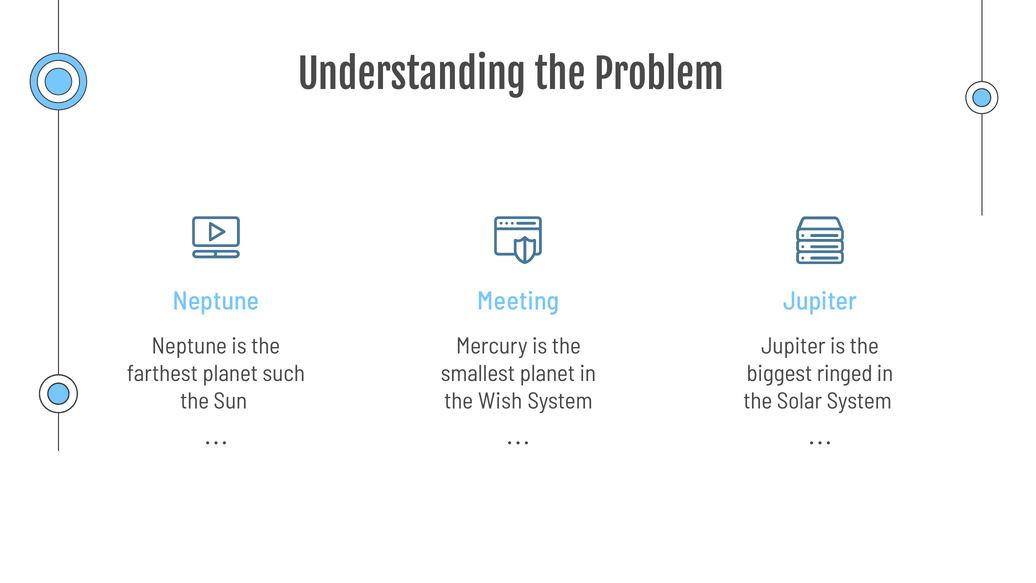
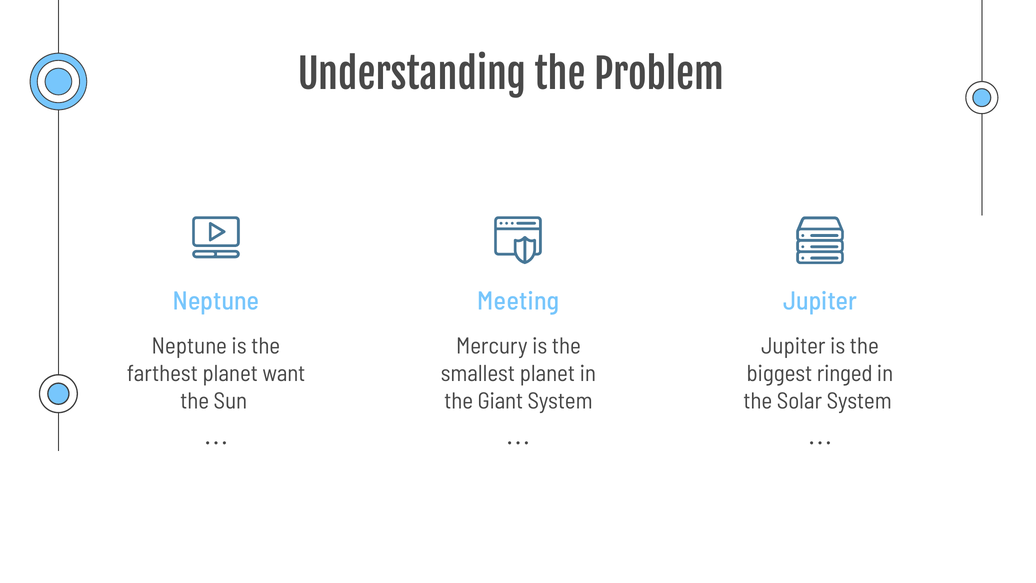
such: such -> want
Wish: Wish -> Giant
